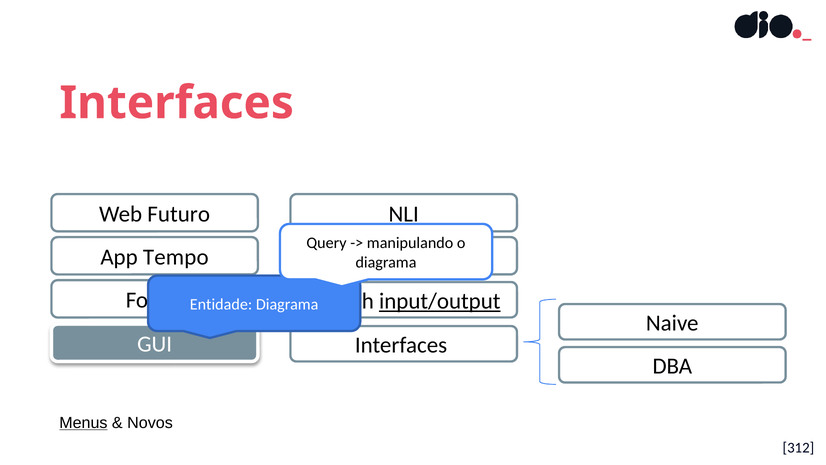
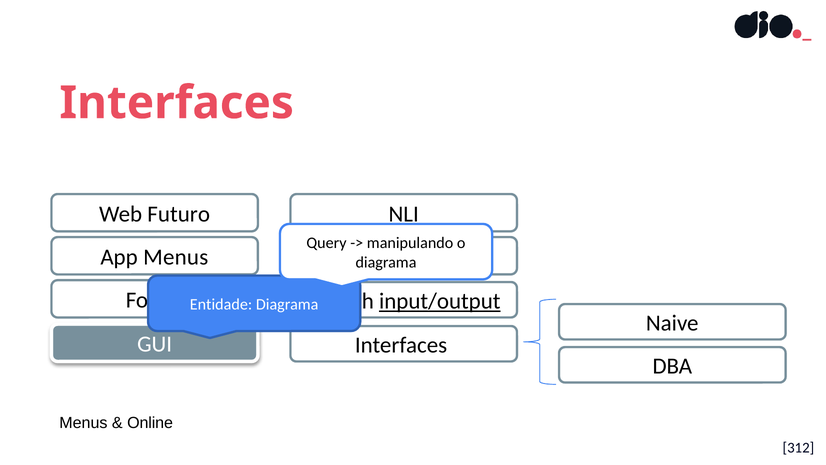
App Tempo: Tempo -> Menus
Menus at (83, 423) underline: present -> none
Novos: Novos -> Online
